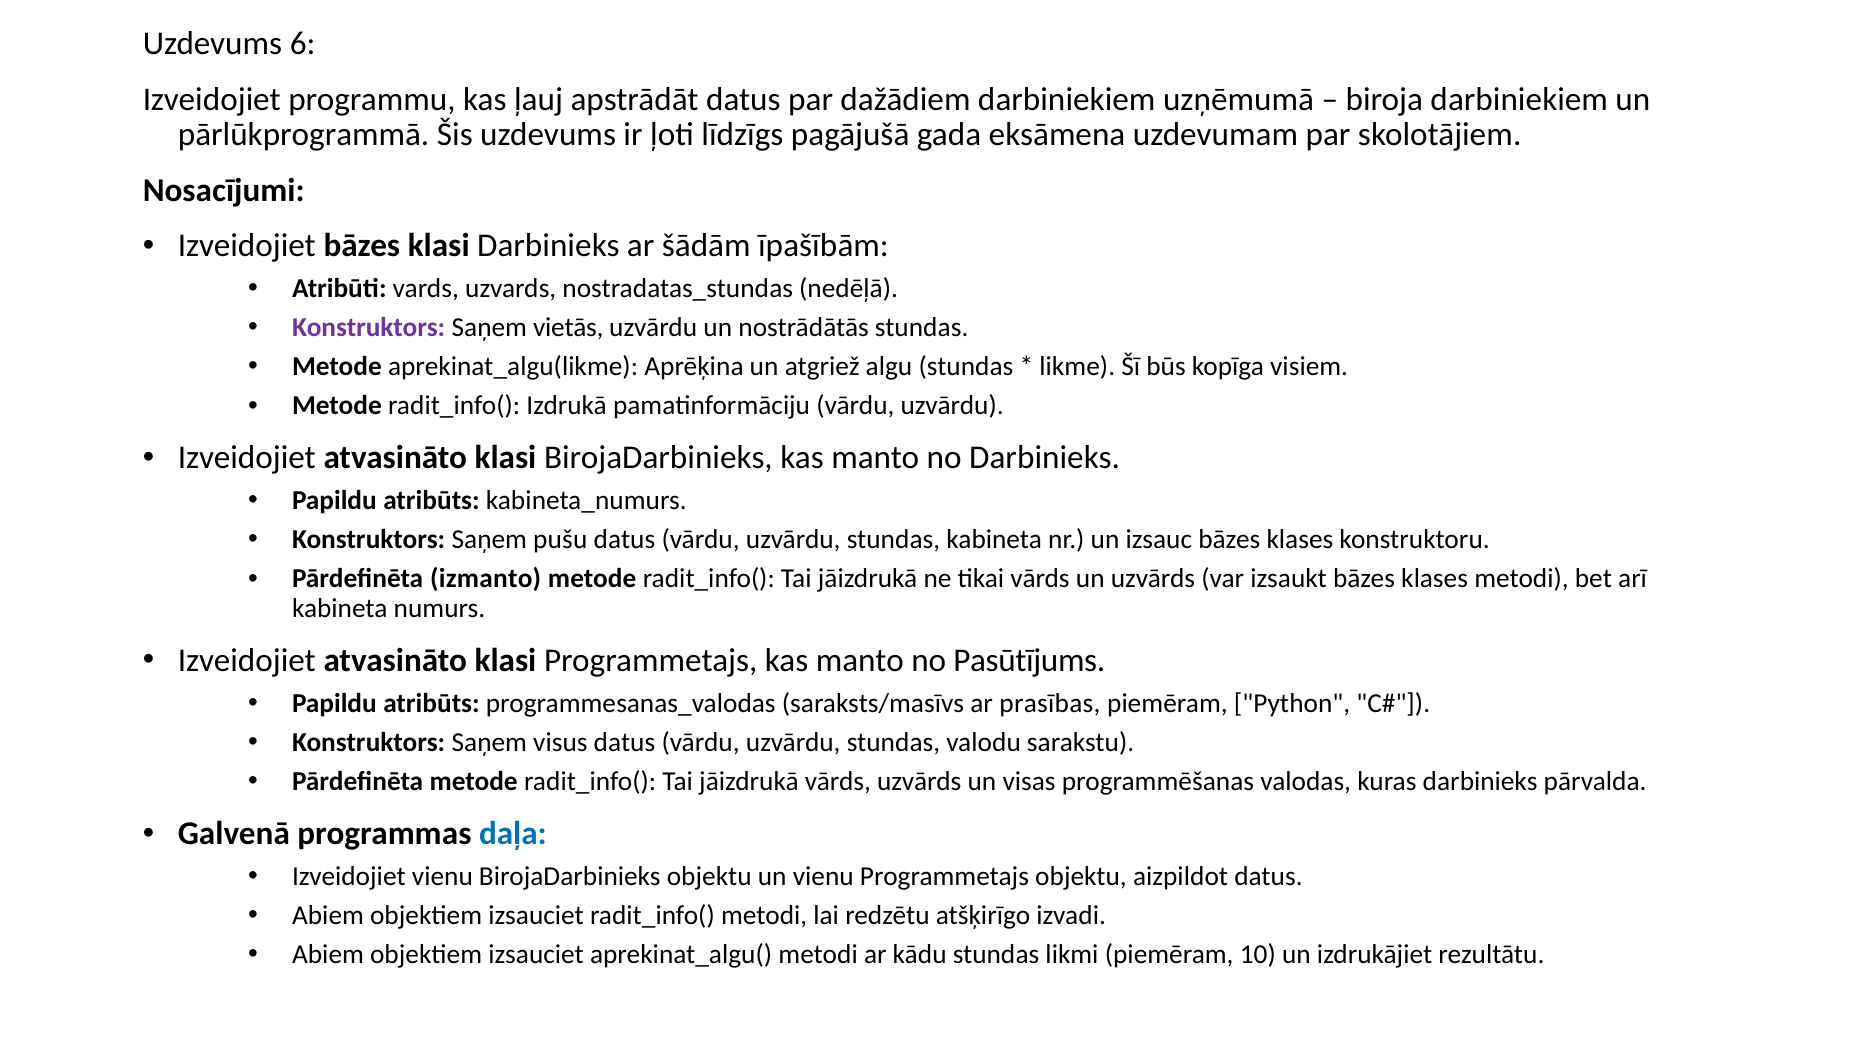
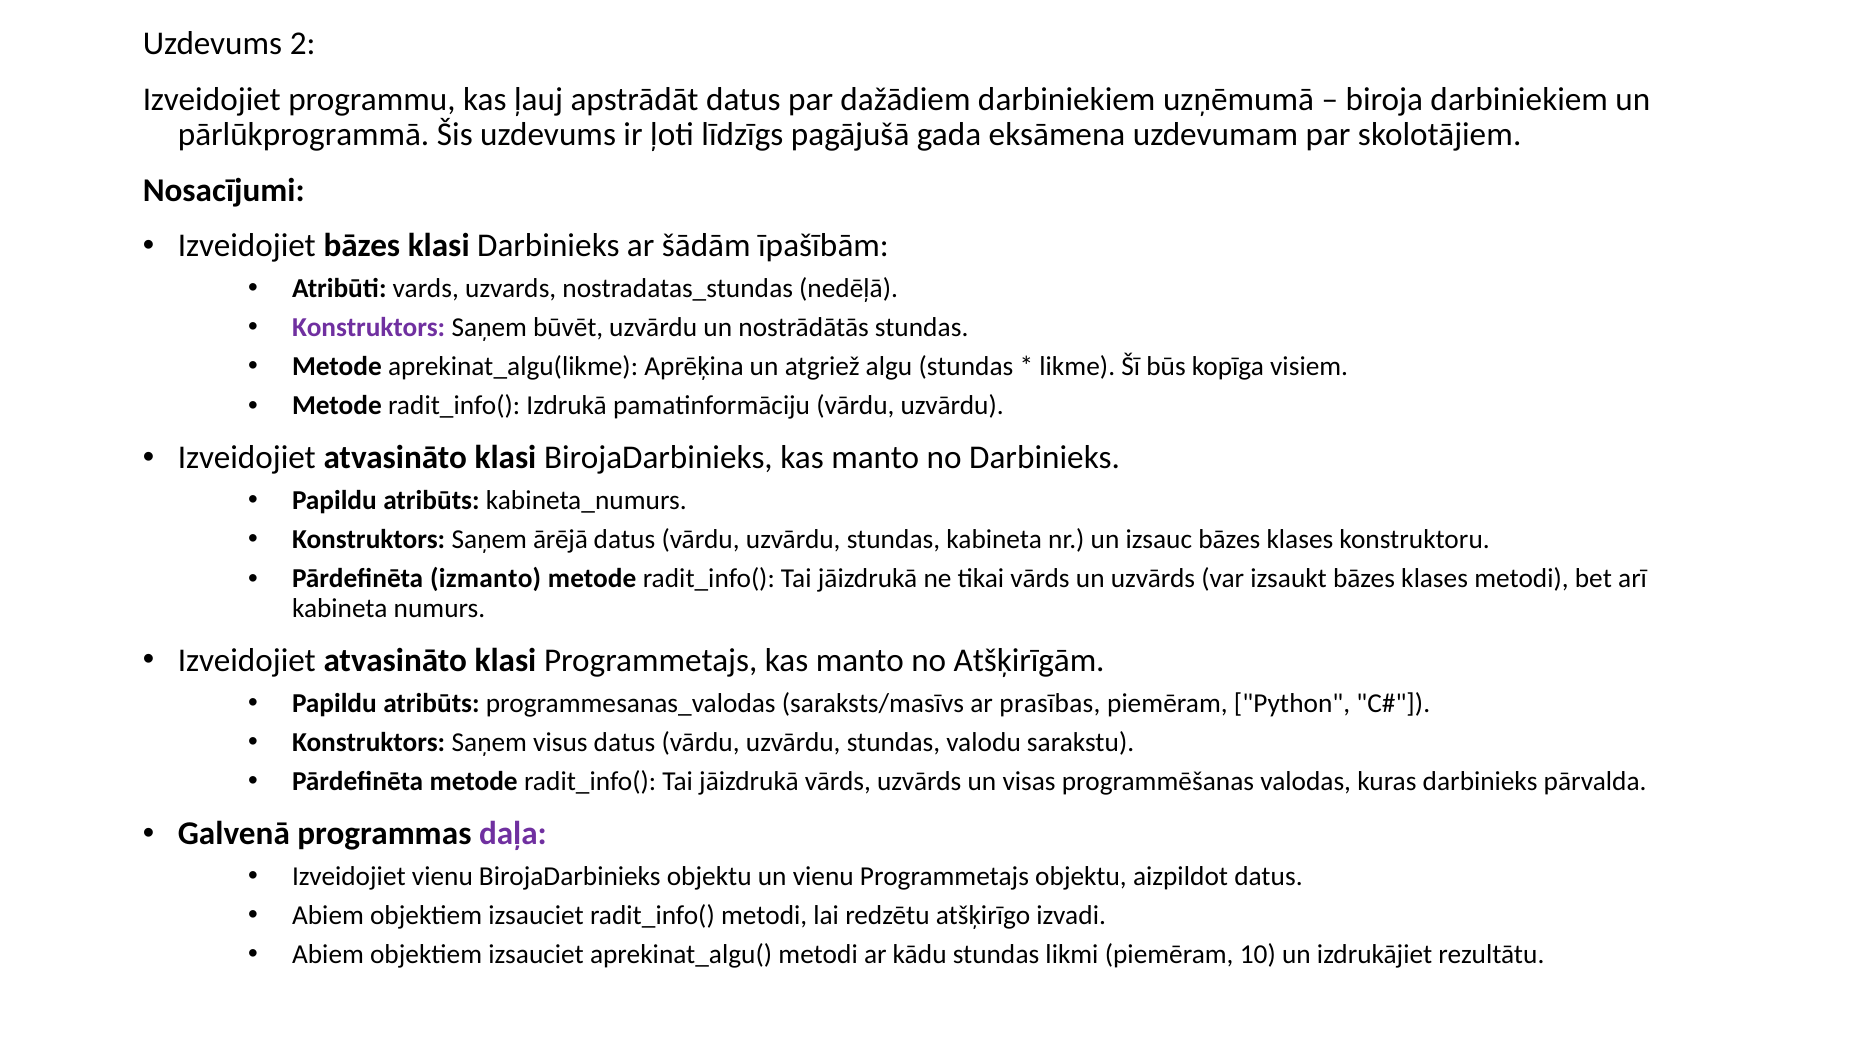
6: 6 -> 2
vietās: vietās -> būvēt
pušu: pušu -> ārējā
Pasūtījums: Pasūtījums -> Atšķirīgām
daļa colour: blue -> purple
